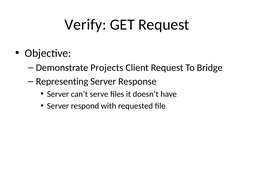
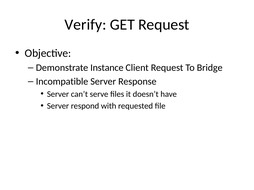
Projects: Projects -> Instance
Representing: Representing -> Incompatible
